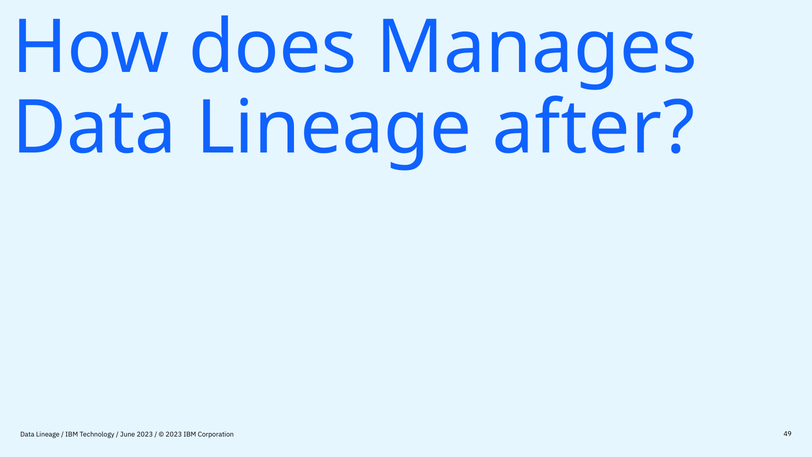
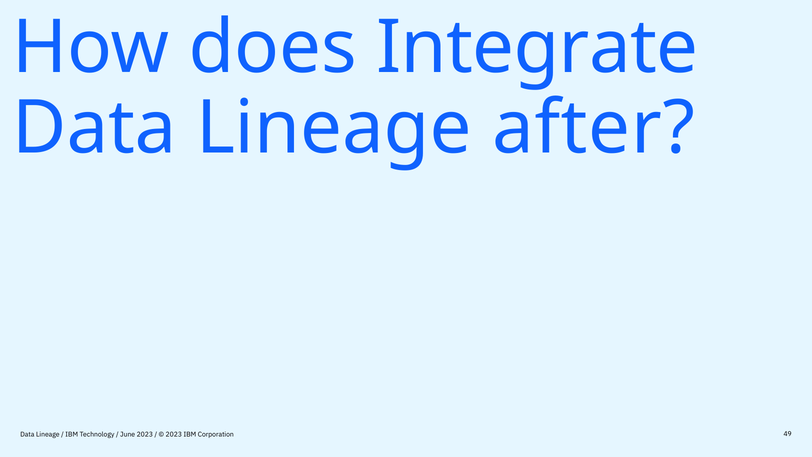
Manages: Manages -> Integrate
